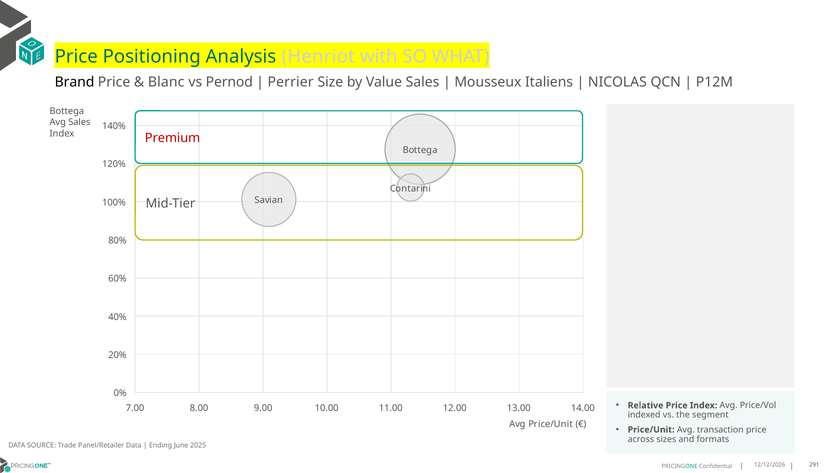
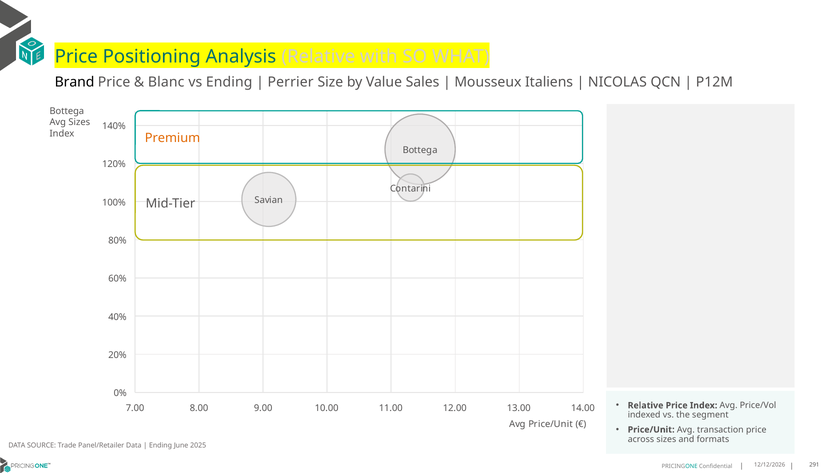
Analysis Henriot: Henriot -> Relative
vs Pernod: Pernod -> Ending
Avg Sales: Sales -> Sizes
Premium colour: red -> orange
